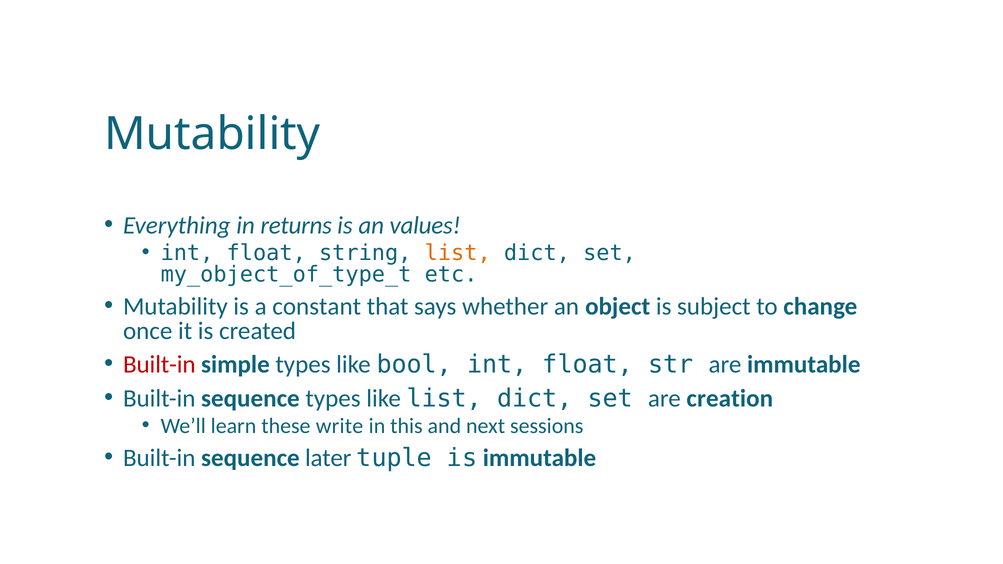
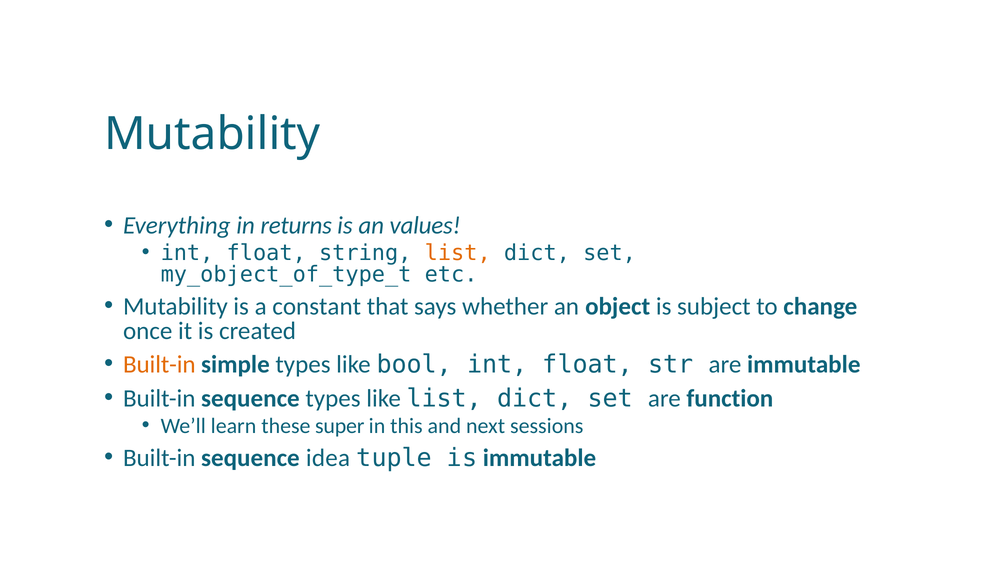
Built-in at (159, 365) colour: red -> orange
creation: creation -> function
write: write -> super
later: later -> idea
